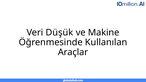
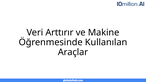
Düşük: Düşük -> Arttırır
